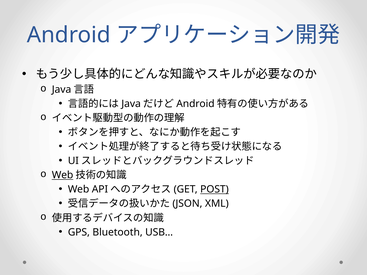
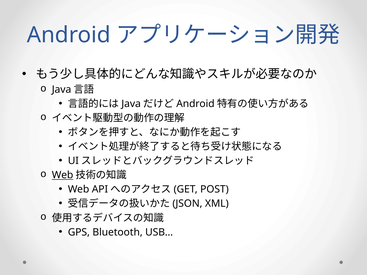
POST underline: present -> none
